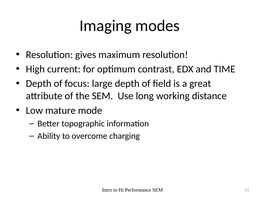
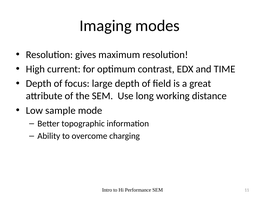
mature: mature -> sample
